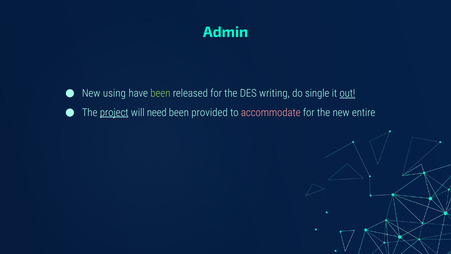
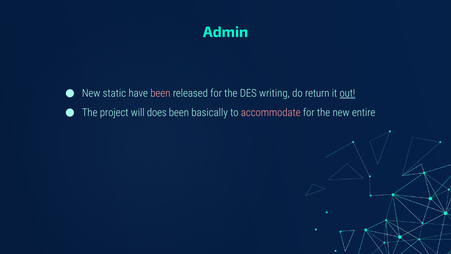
using: using -> static
been at (160, 93) colour: light green -> pink
single: single -> return
project underline: present -> none
need: need -> does
provided: provided -> basically
